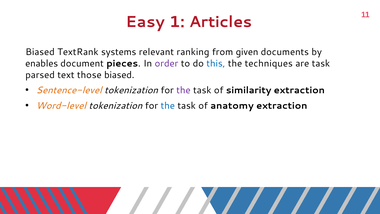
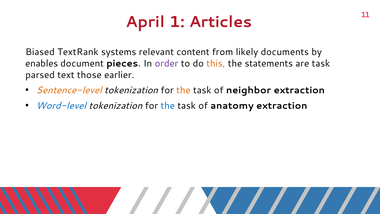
Easy: Easy -> April
ranking: ranking -> content
given: given -> likely
this colour: blue -> orange
techniques: techniques -> statements
those biased: biased -> earlier
the at (183, 90) colour: purple -> orange
similarity: similarity -> neighbor
Word-level colour: orange -> blue
